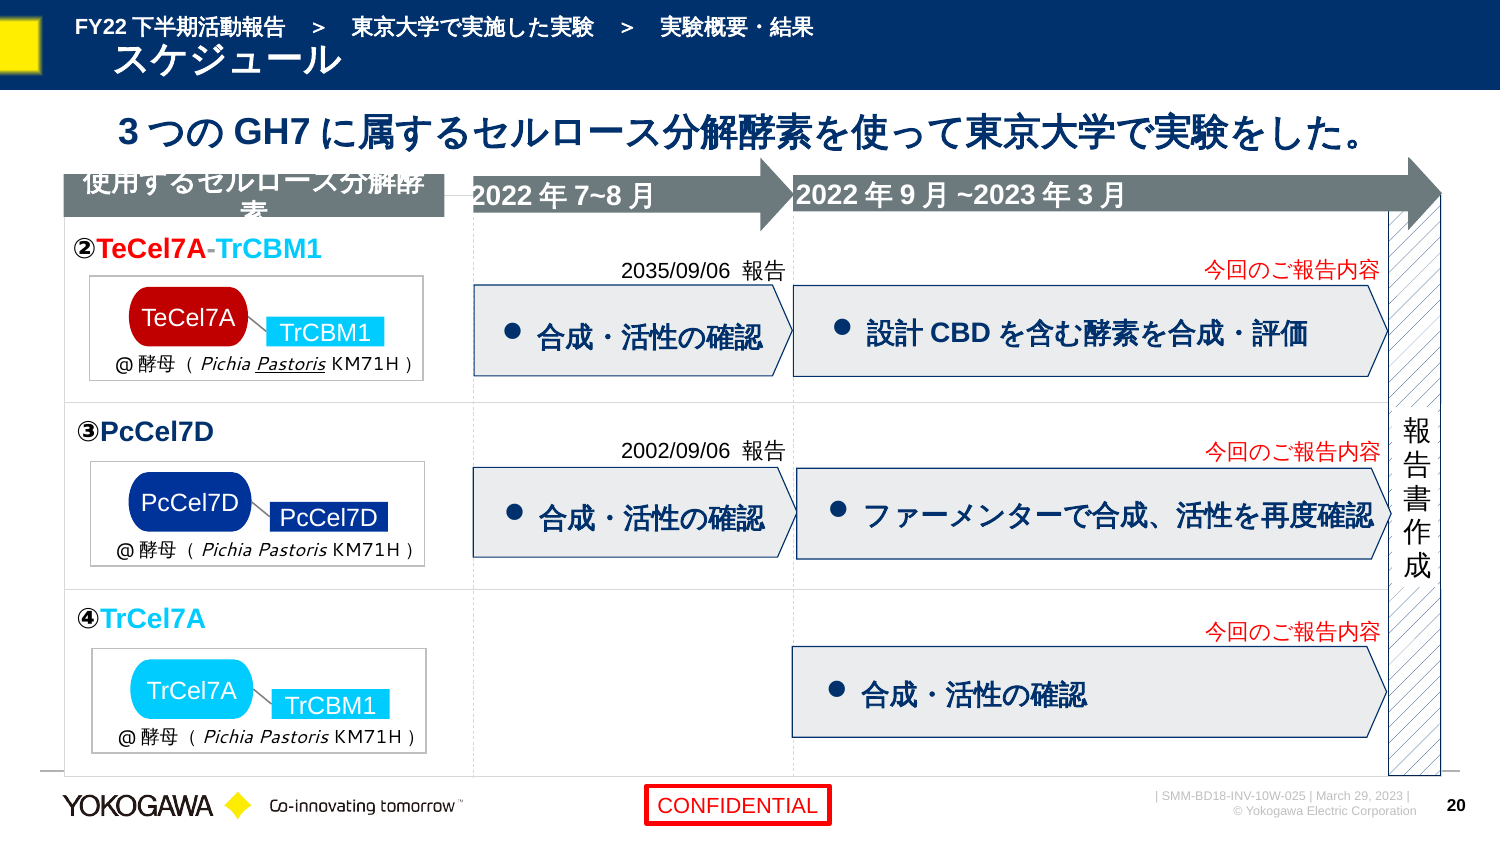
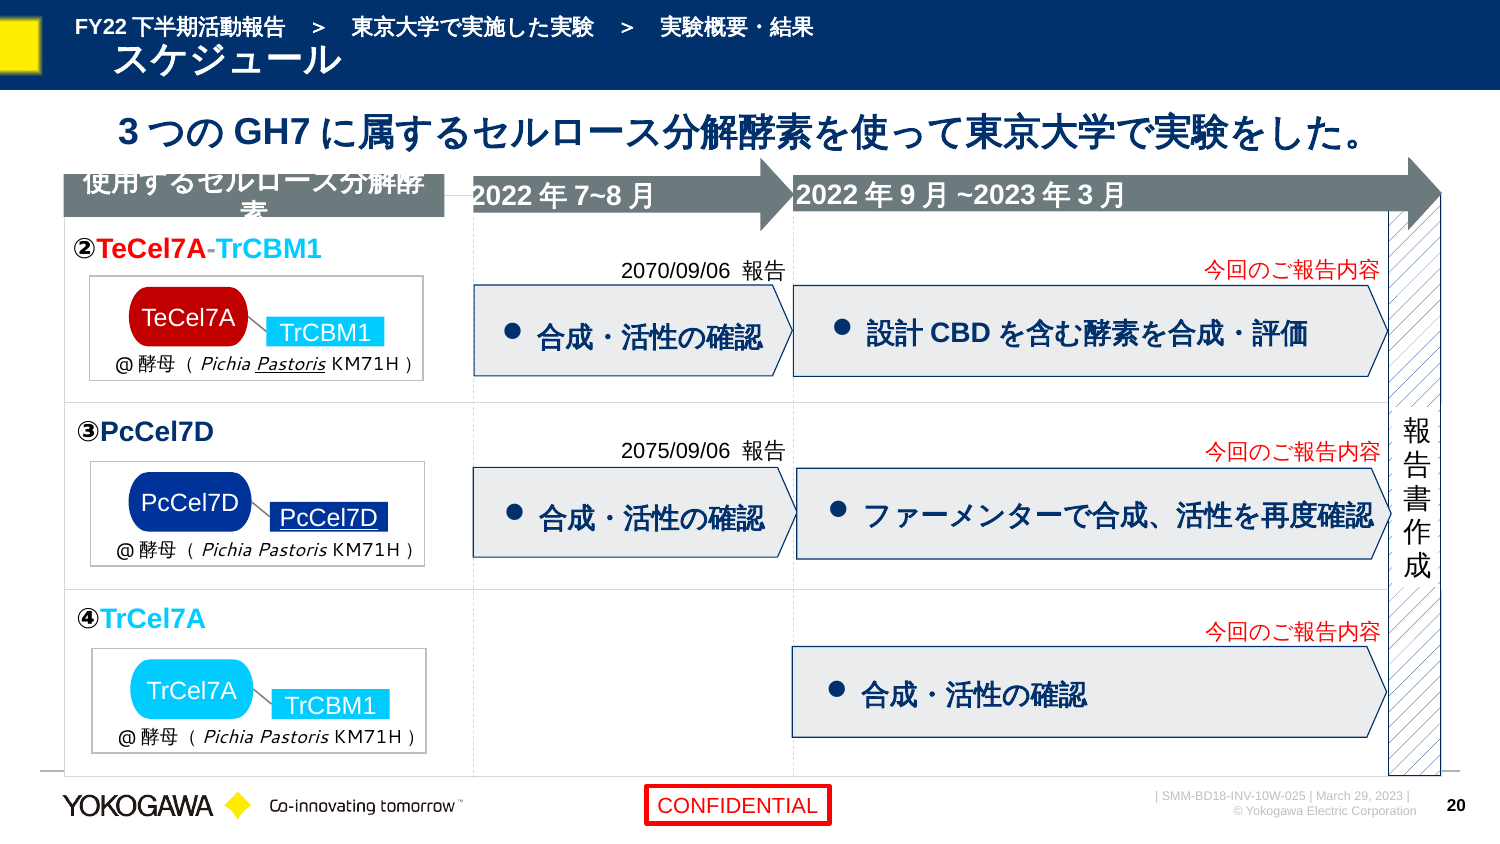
2035/09/06: 2035/09/06 -> 2070/09/06
2002/09/06: 2002/09/06 -> 2075/09/06
PcCel7D at (329, 518) underline: none -> present
